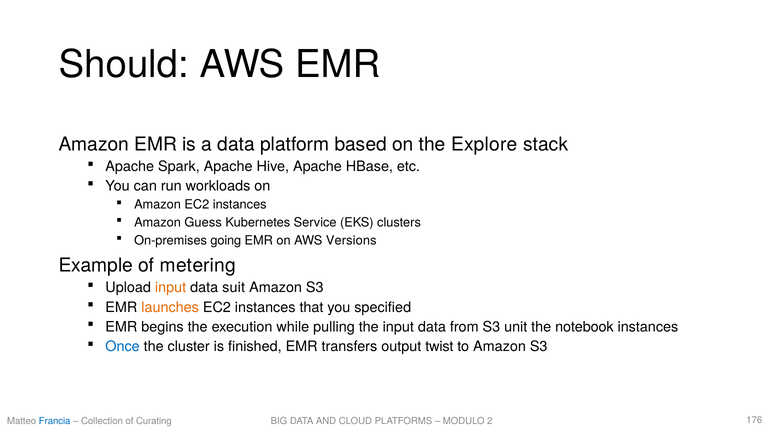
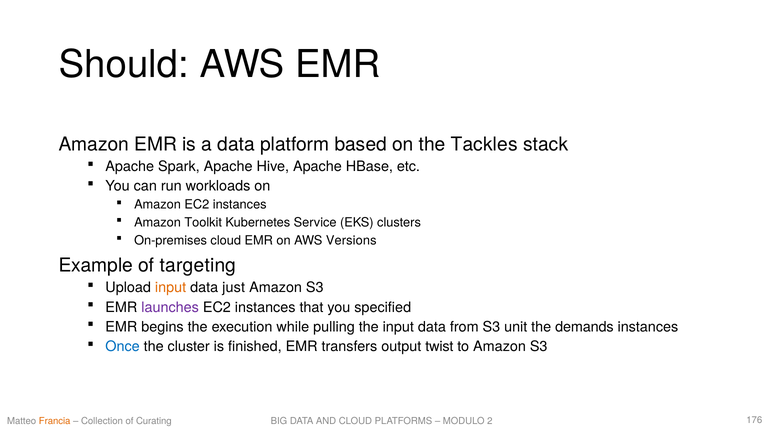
Explore: Explore -> Tackles
Guess: Guess -> Toolkit
On-premises going: going -> cloud
metering: metering -> targeting
suit: suit -> just
launches colour: orange -> purple
notebook: notebook -> demands
Francia colour: blue -> orange
